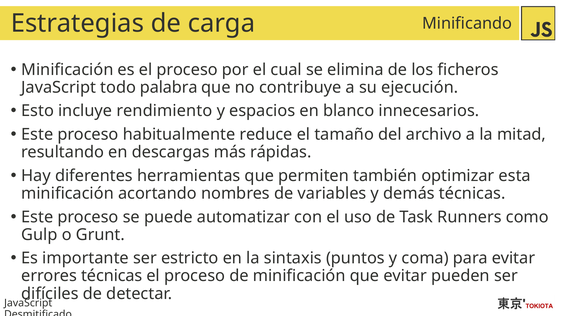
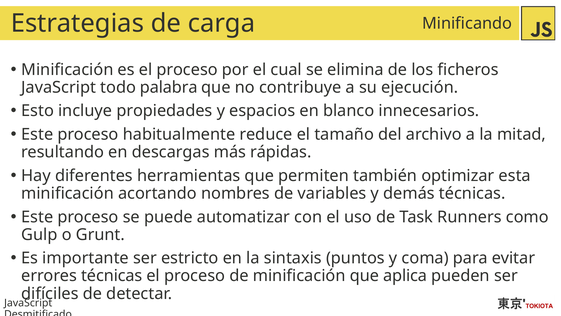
rendimiento: rendimiento -> propiedades
que evitar: evitar -> aplica
